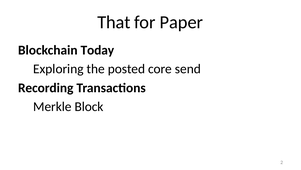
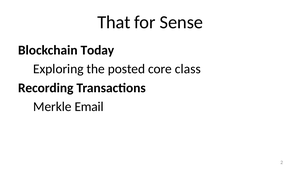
Paper: Paper -> Sense
send: send -> class
Block: Block -> Email
